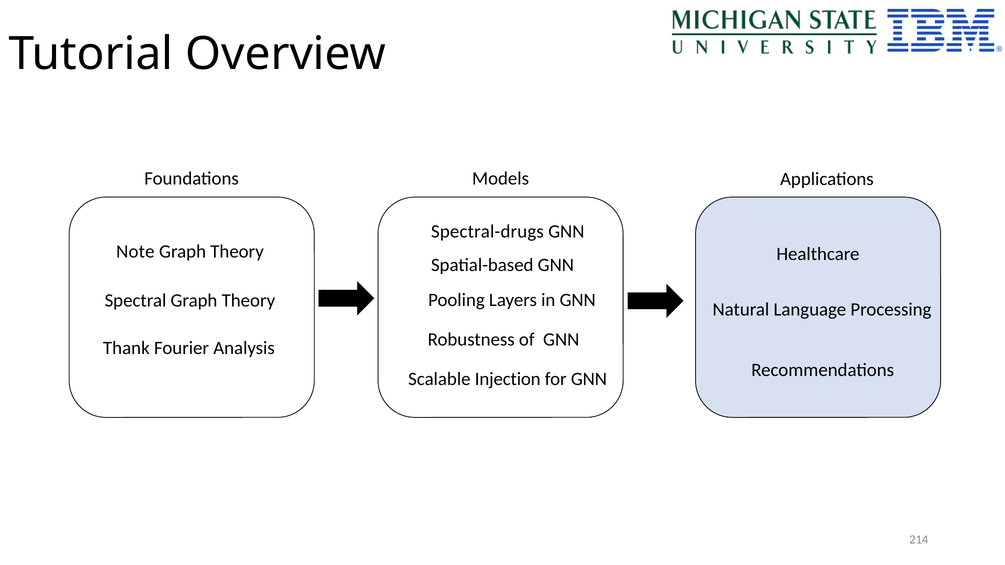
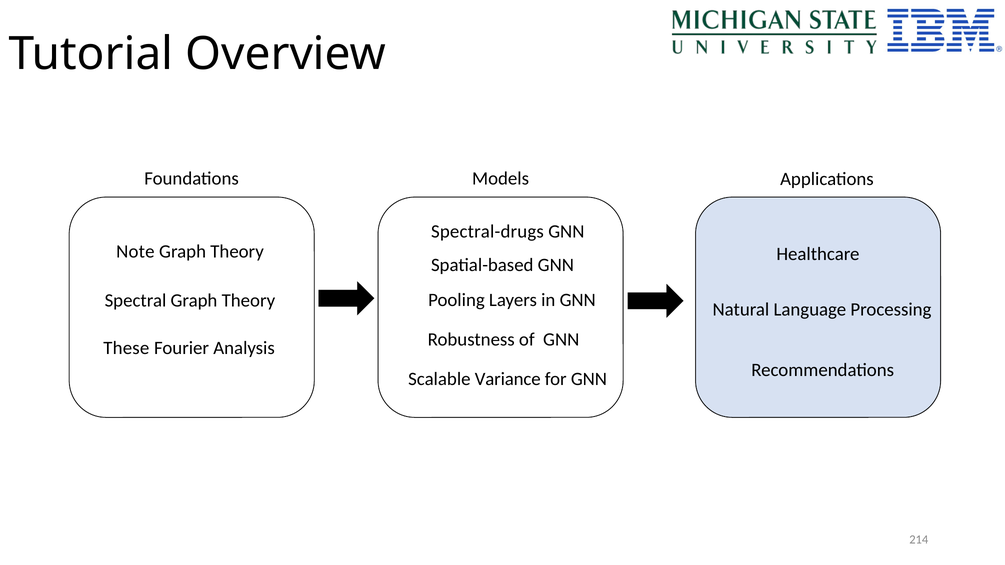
Thank: Thank -> These
Injection: Injection -> Variance
